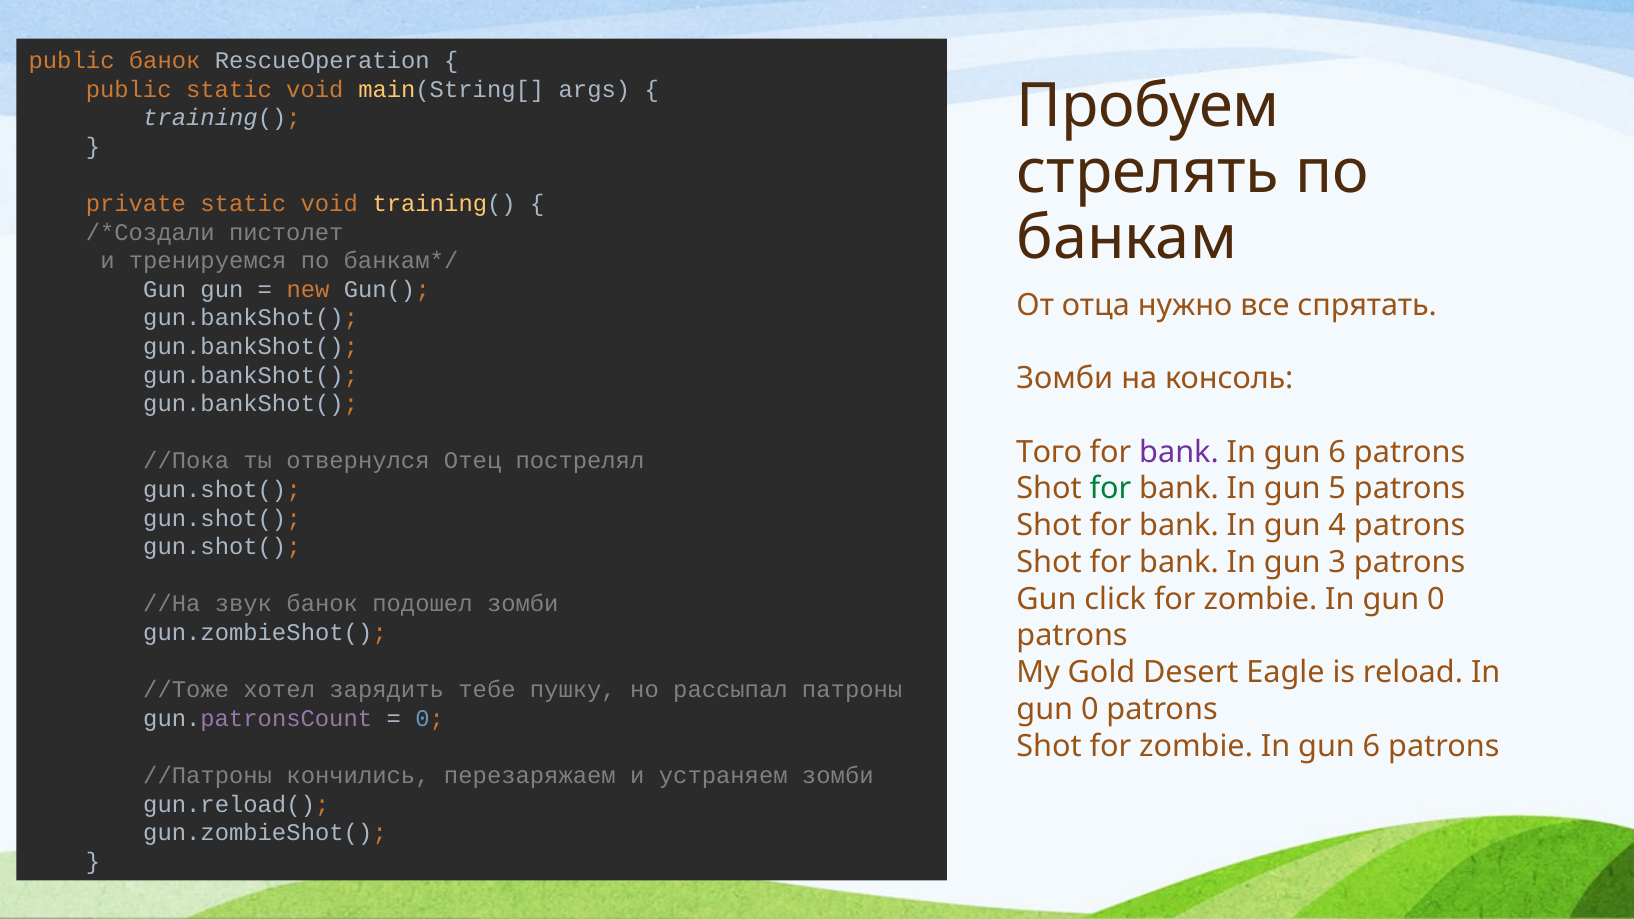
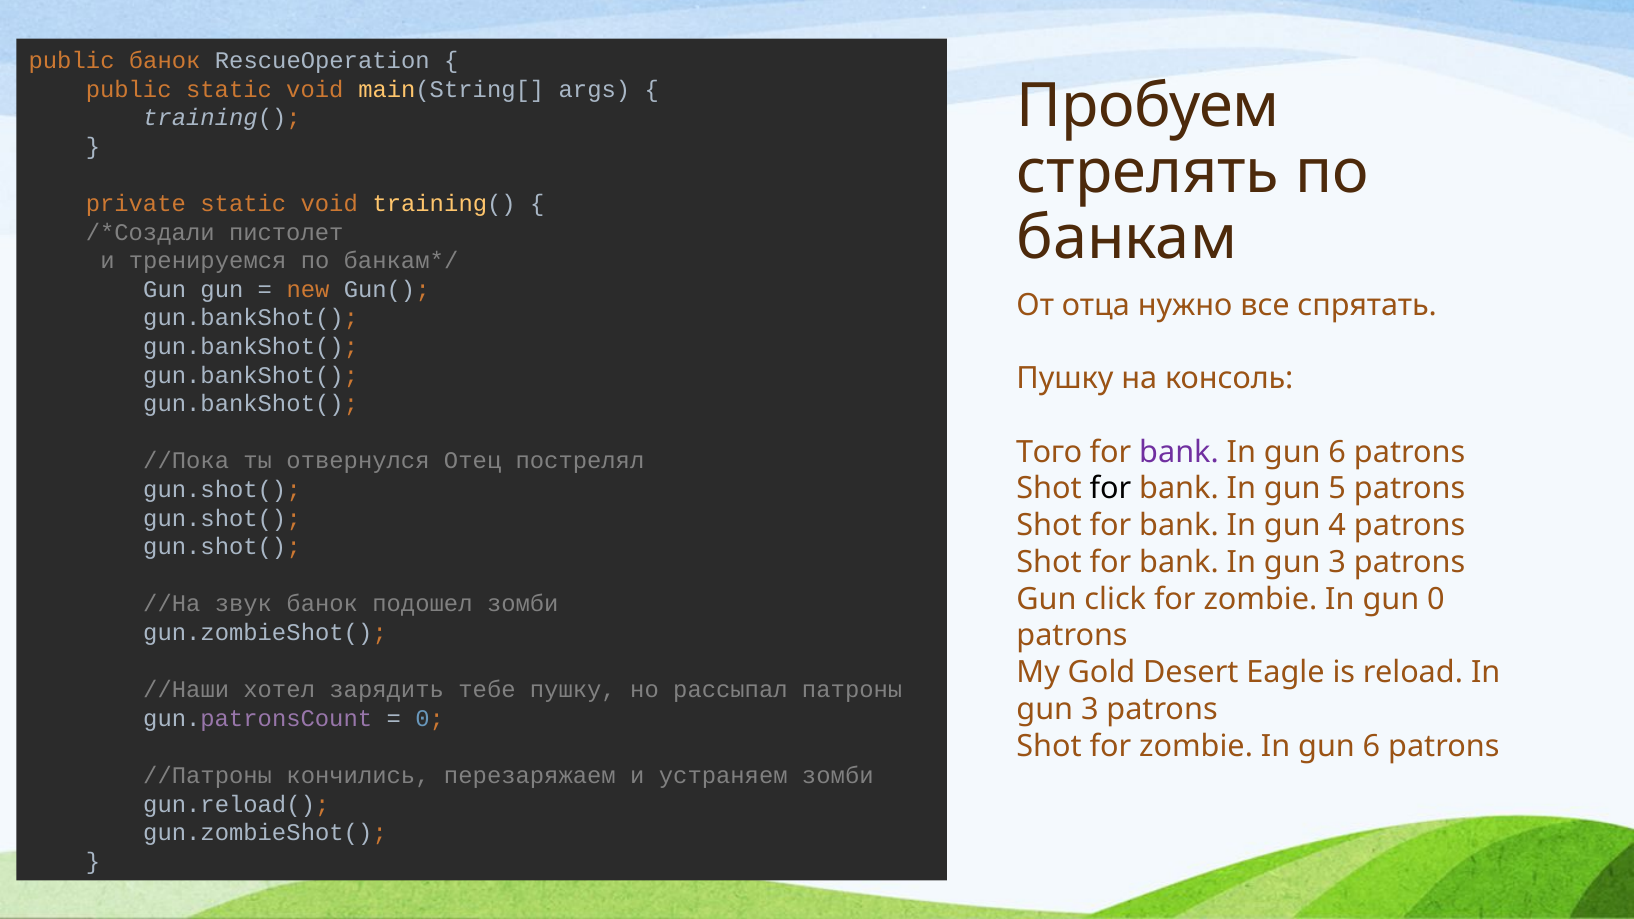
Зомби at (1065, 379): Зомби -> Пушку
for at (1110, 489) colour: green -> black
//Тоже: //Тоже -> //Наши
0 at (1090, 709): 0 -> 3
